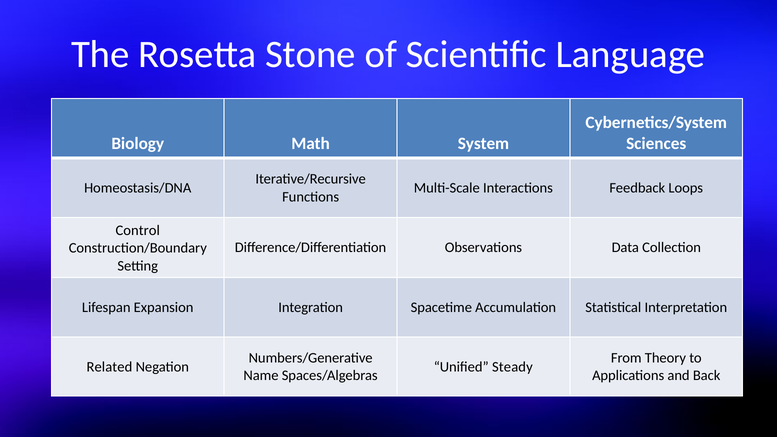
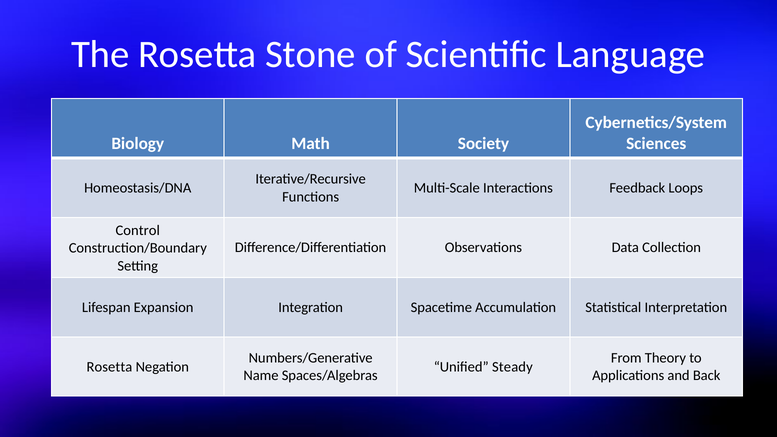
System: System -> Society
Related at (109, 367): Related -> Rosetta
